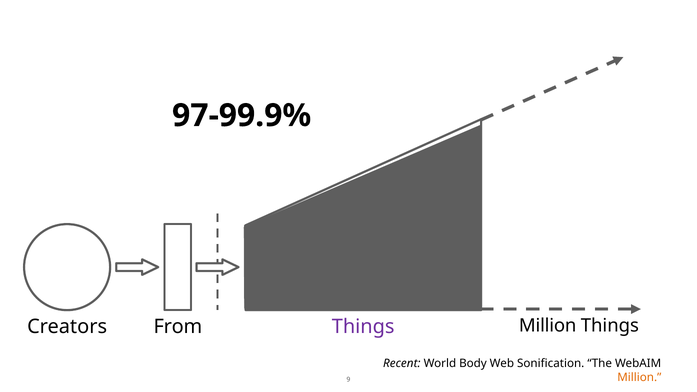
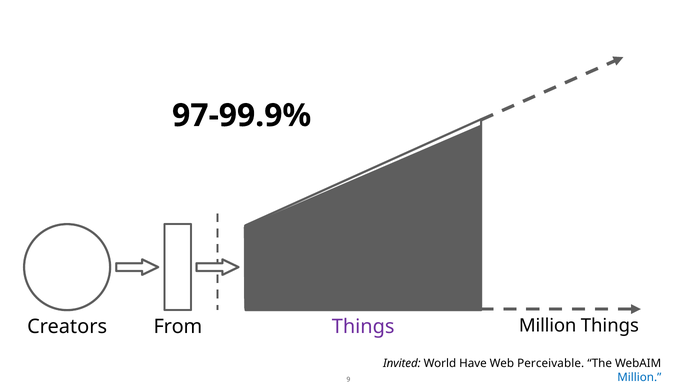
Recent: Recent -> Invited
Body: Body -> Have
Sonification: Sonification -> Perceivable
Million at (639, 377) colour: orange -> blue
